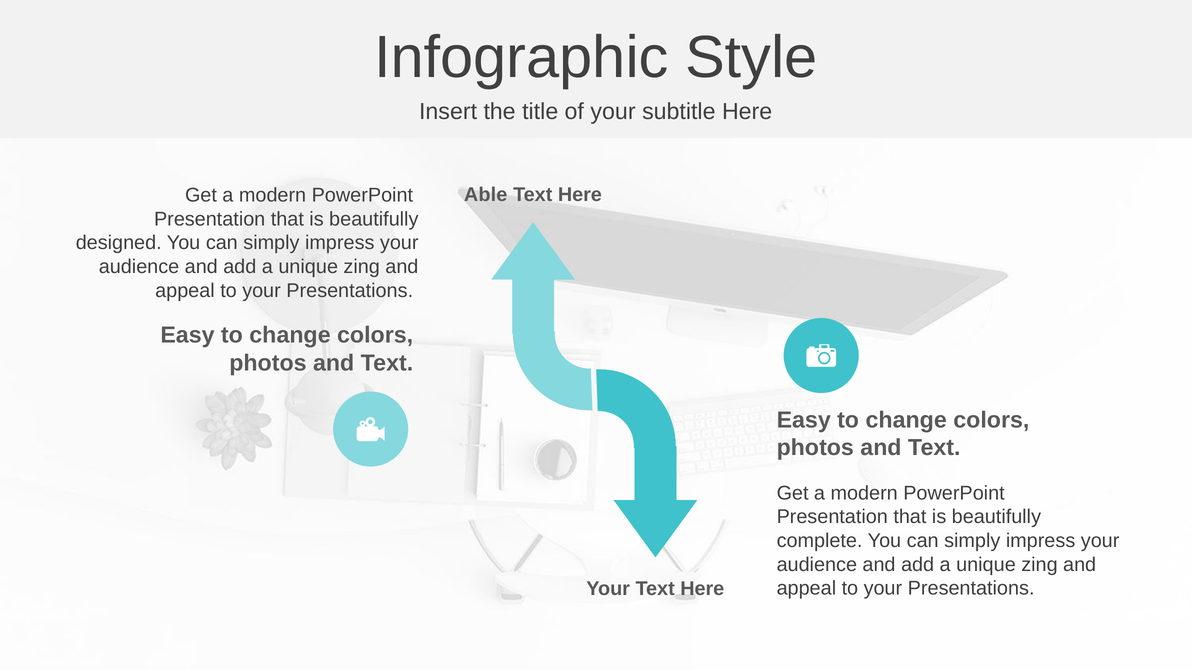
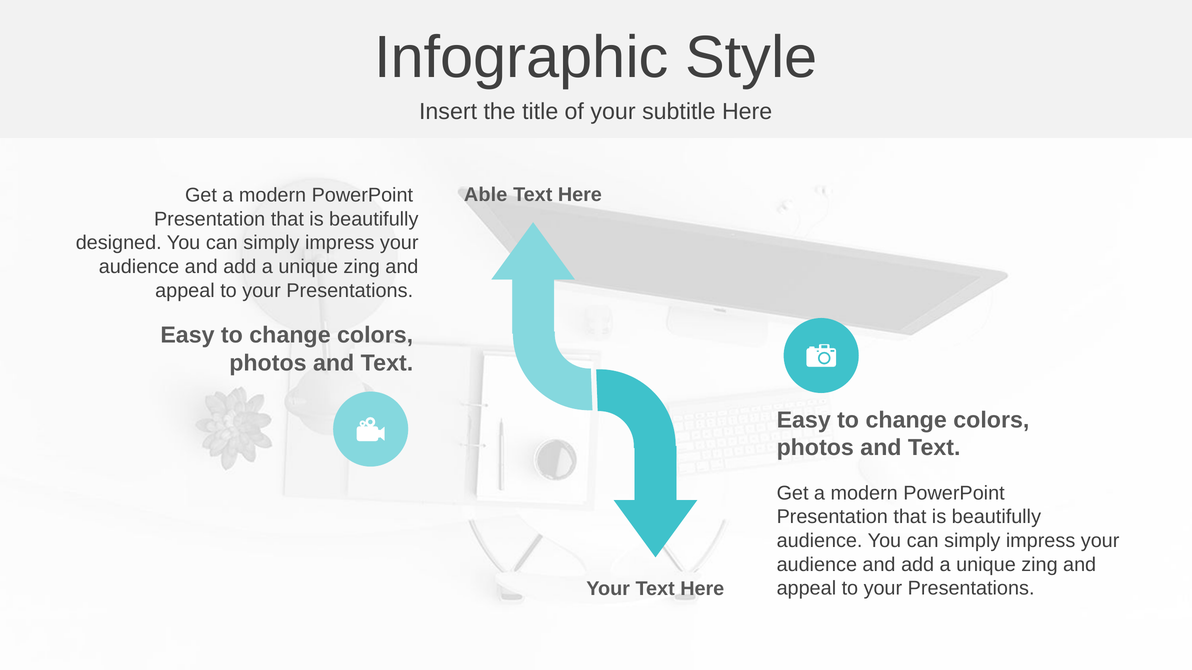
complete at (820, 541): complete -> audience
